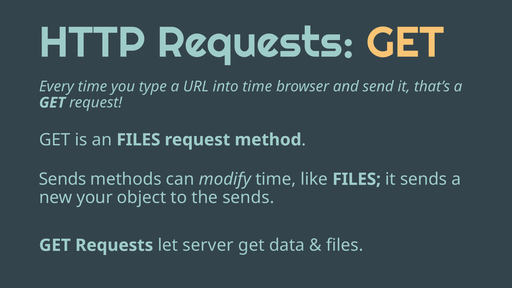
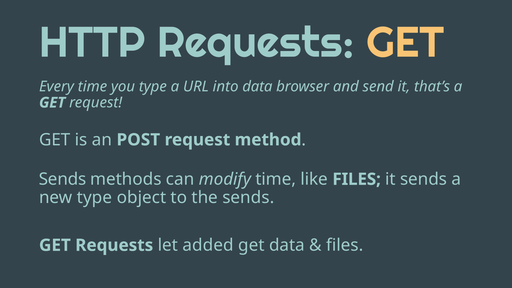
into time: time -> data
an FILES: FILES -> POST
new your: your -> type
server: server -> added
